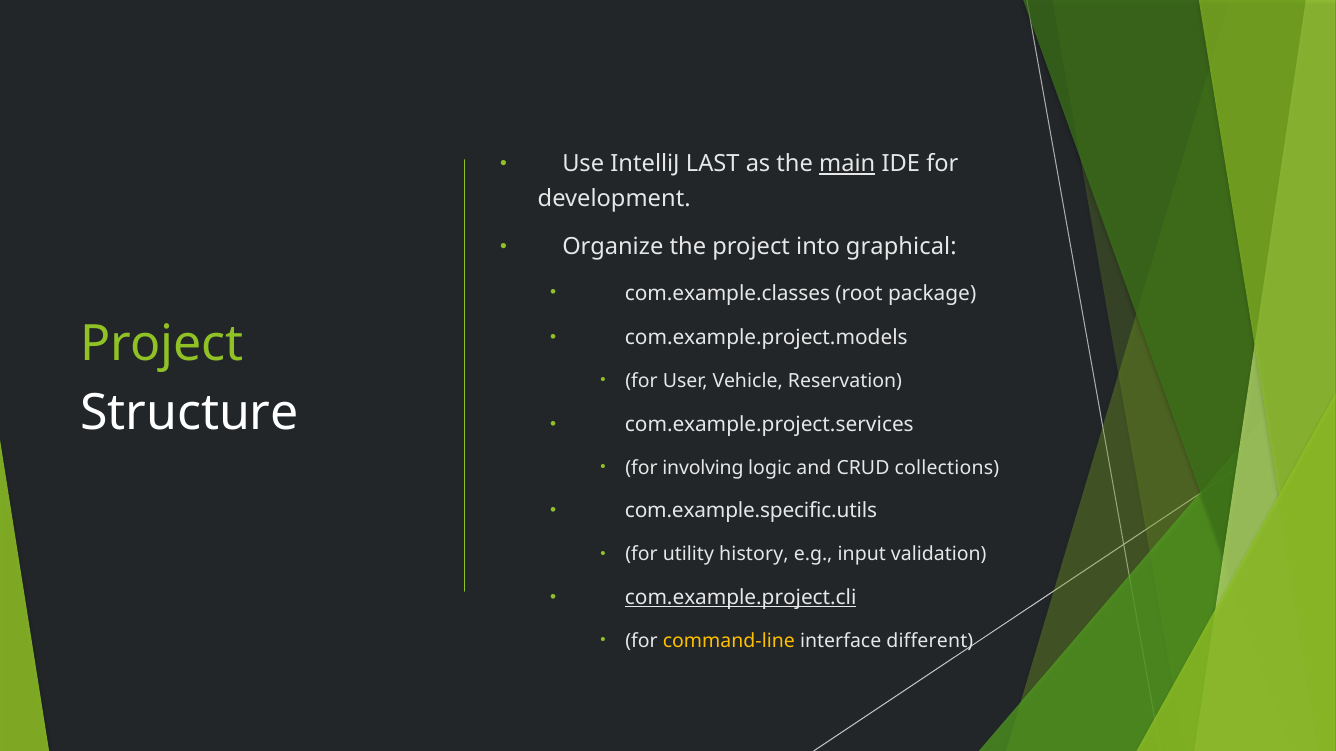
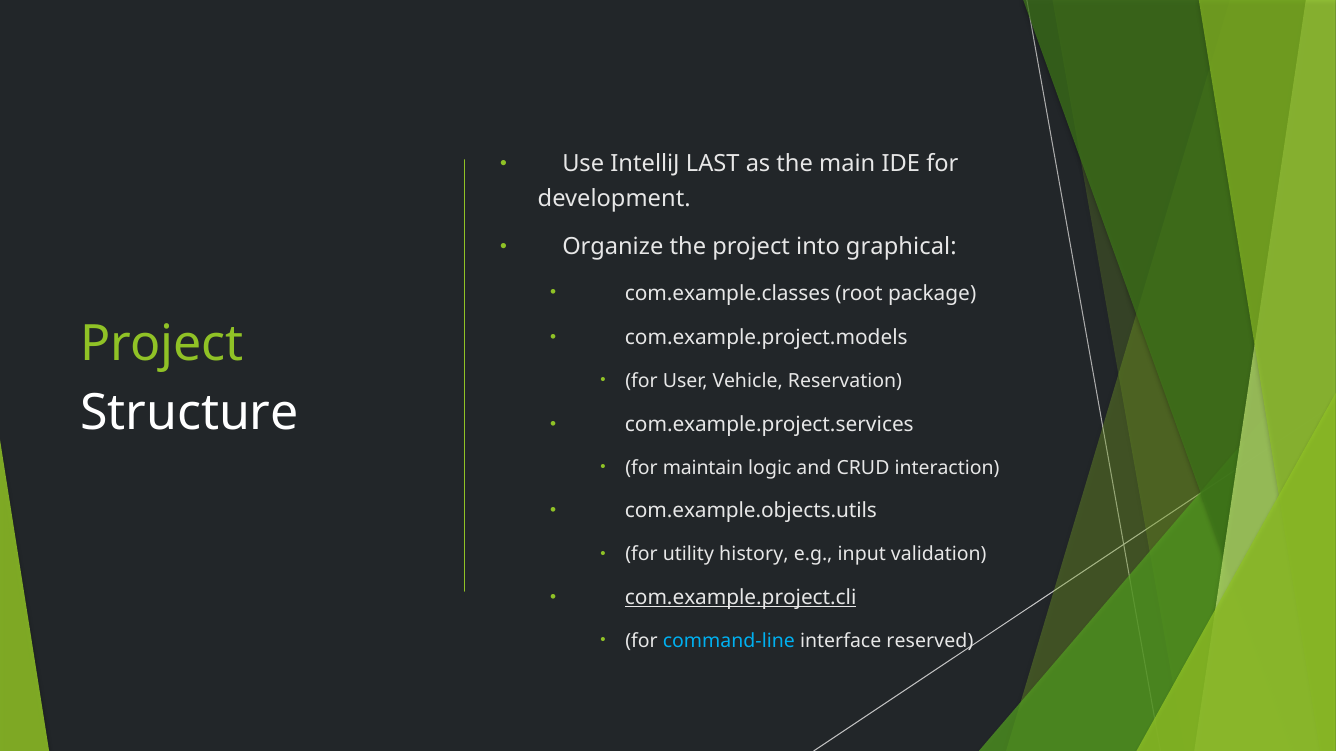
main underline: present -> none
involving: involving -> maintain
collections: collections -> interaction
com.example.specific.utils: com.example.specific.utils -> com.example.objects.utils
command-line colour: yellow -> light blue
different: different -> reserved
